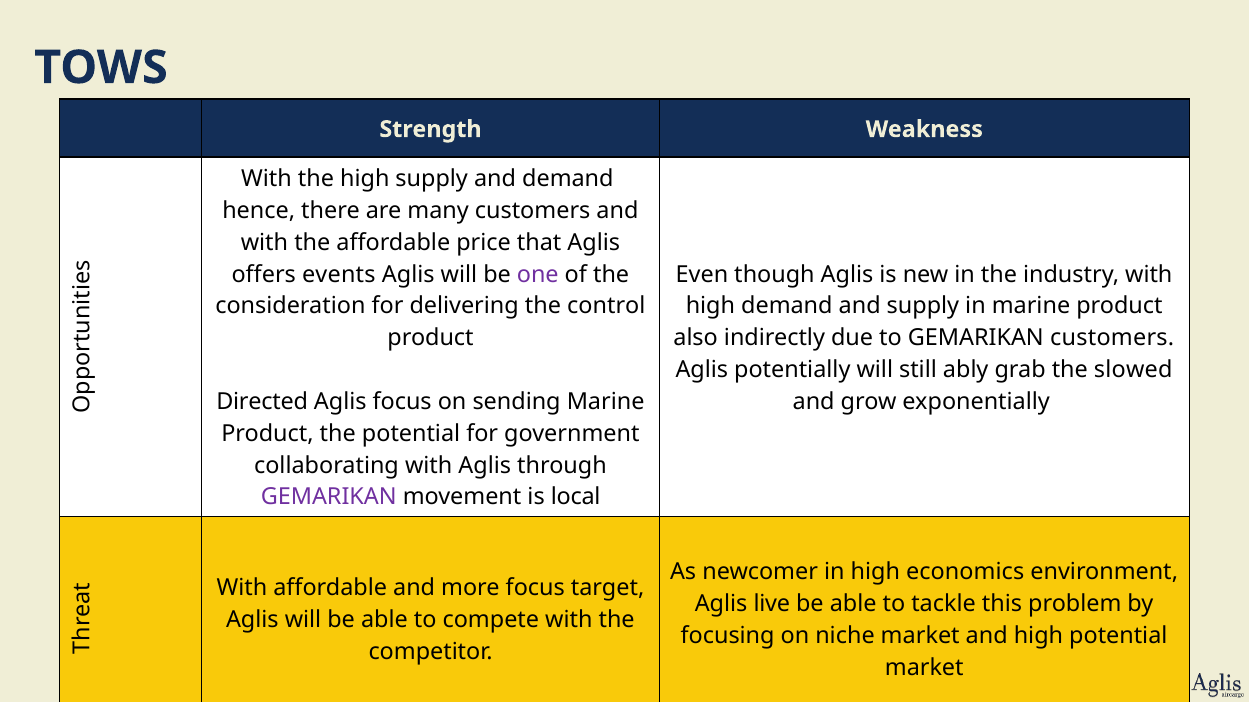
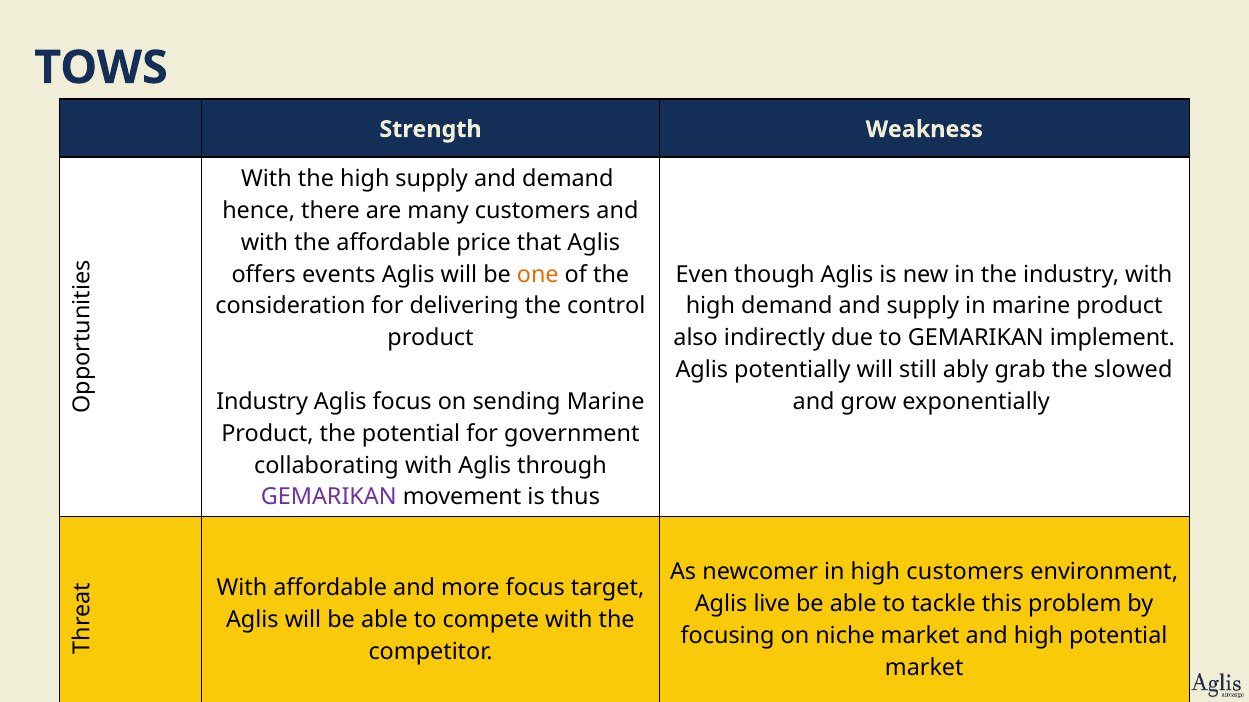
one colour: purple -> orange
GEMARIKAN customers: customers -> implement
Directed at (262, 402): Directed -> Industry
local: local -> thus
high economics: economics -> customers
